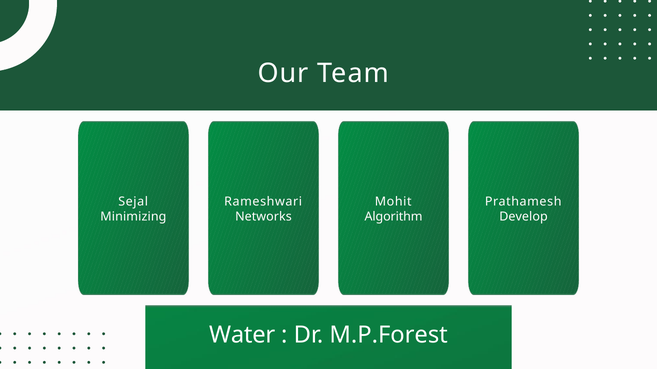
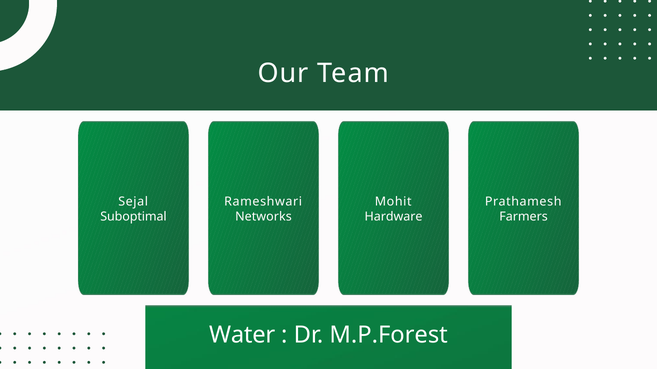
Minimizing: Minimizing -> Suboptimal
Algorithm: Algorithm -> Hardware
Develop: Develop -> Farmers
